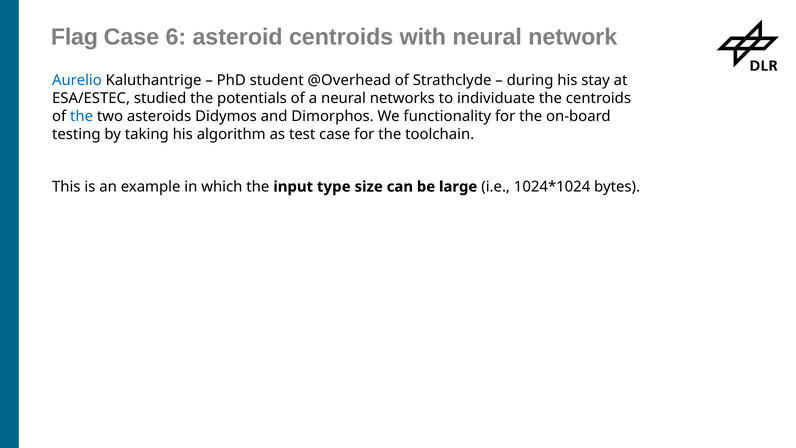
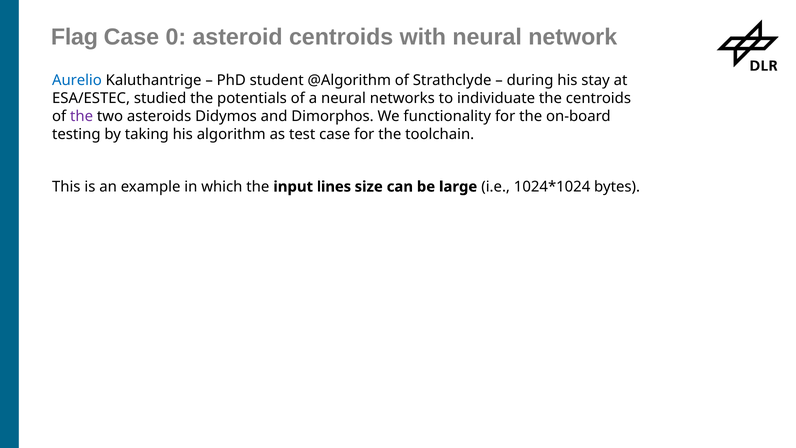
6: 6 -> 0
@Overhead: @Overhead -> @Algorithm
the at (82, 116) colour: blue -> purple
type: type -> lines
